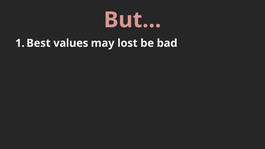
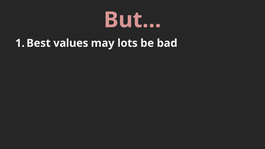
lost: lost -> lots
